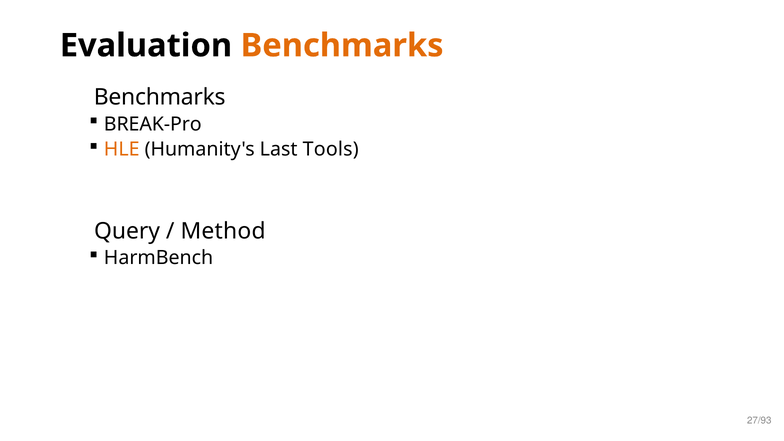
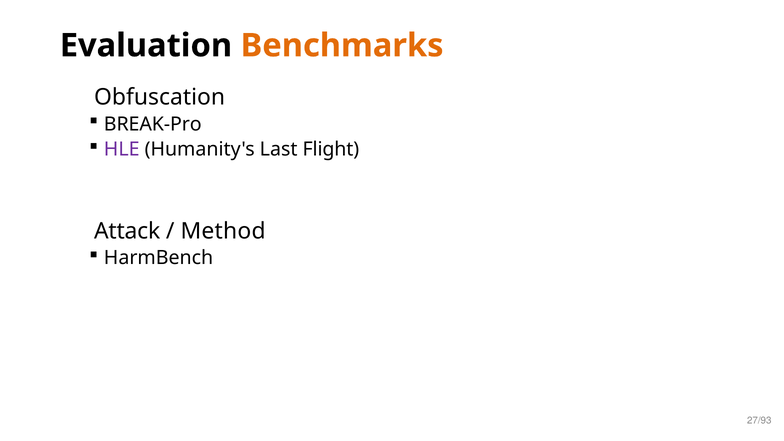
Benchmarks at (160, 97): Benchmarks -> Obfuscation
HLE colour: orange -> purple
Tools: Tools -> Flight
Query: Query -> Attack
